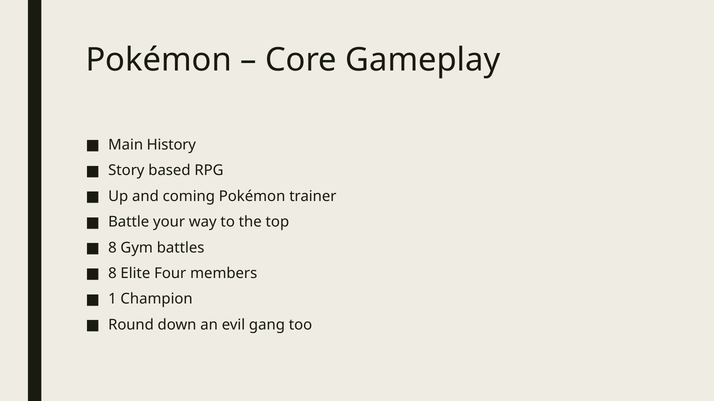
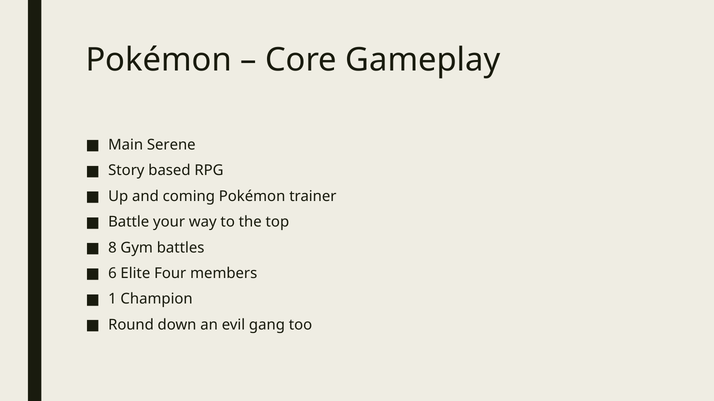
History: History -> Serene
8 at (112, 274): 8 -> 6
